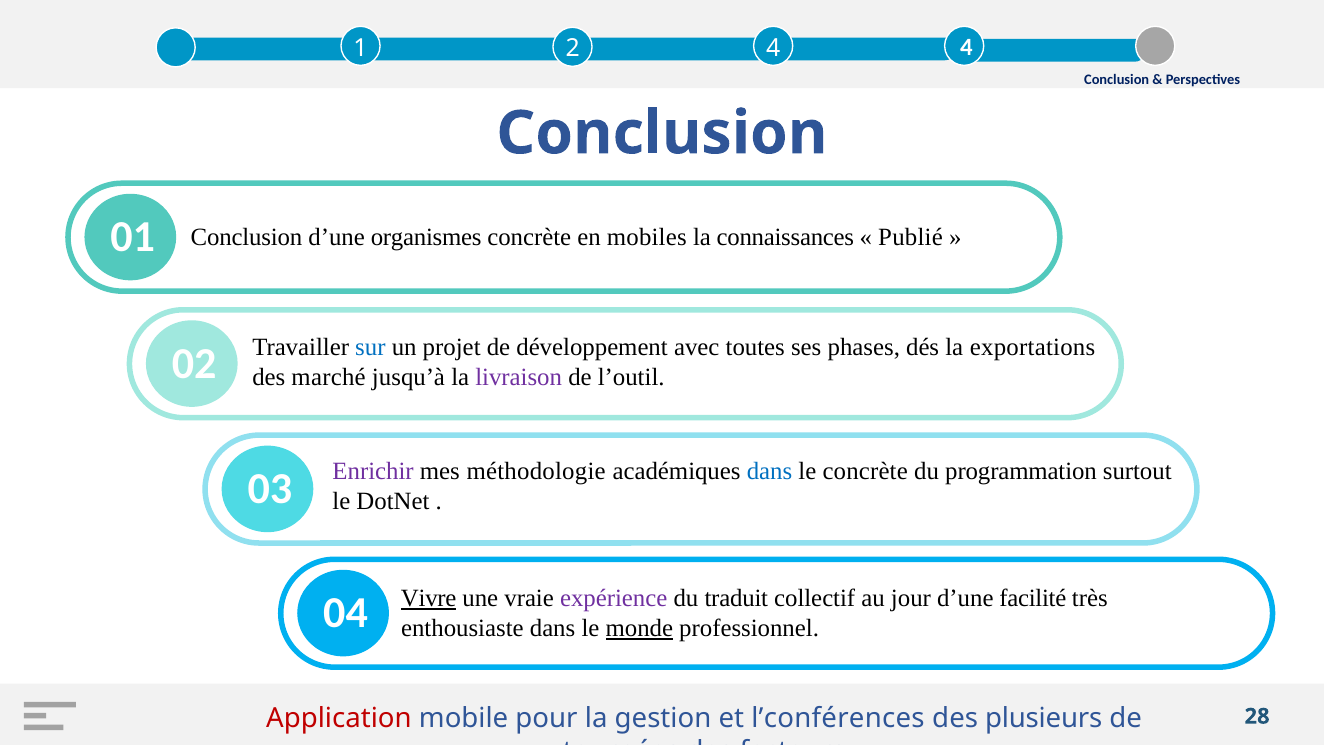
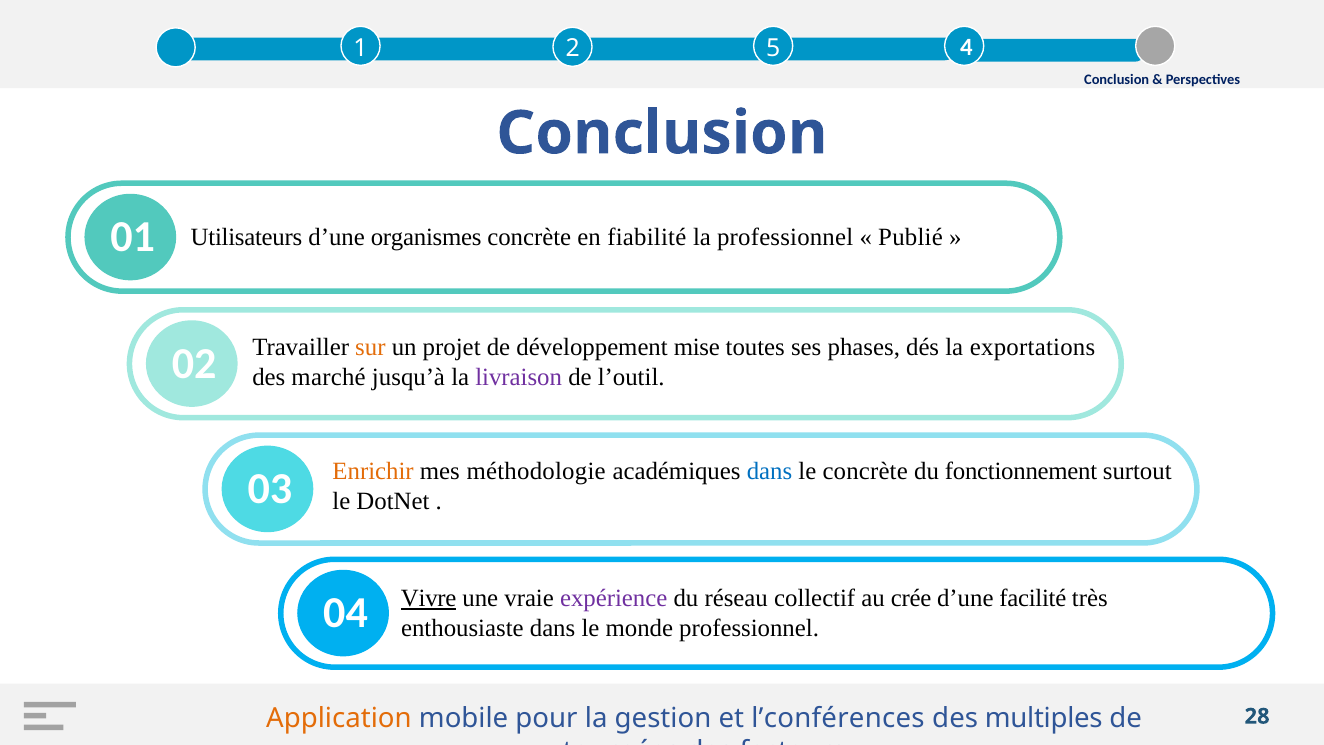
2 4: 4 -> 5
Conclusion at (246, 237): Conclusion -> Utilisateurs
mobiles: mobiles -> fiabilité
la connaissances: connaissances -> professionnel
sur colour: blue -> orange
avec: avec -> mise
Enrichir colour: purple -> orange
programmation: programmation -> fonctionnement
traduit: traduit -> réseau
jour: jour -> crée
monde underline: present -> none
Application colour: red -> orange
plusieurs: plusieurs -> multiples
